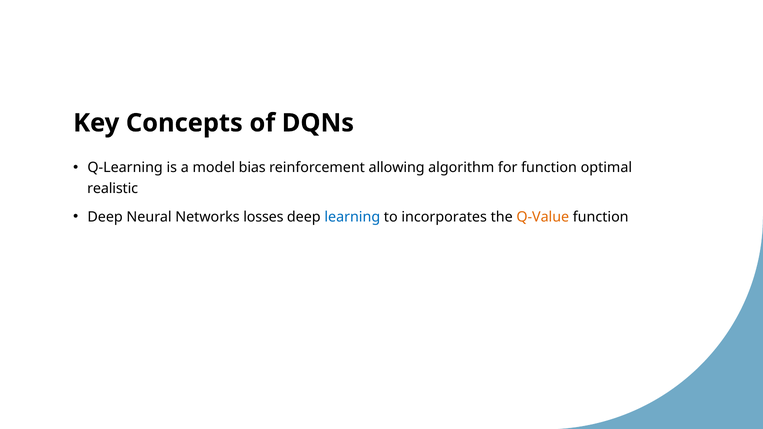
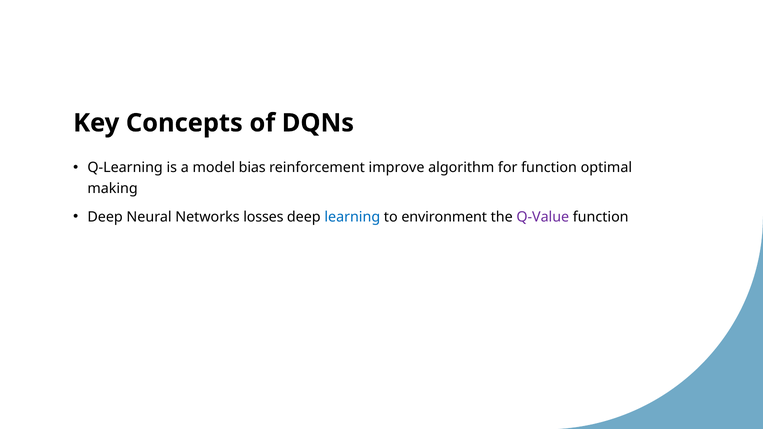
allowing: allowing -> improve
realistic: realistic -> making
incorporates: incorporates -> environment
Q-Value colour: orange -> purple
